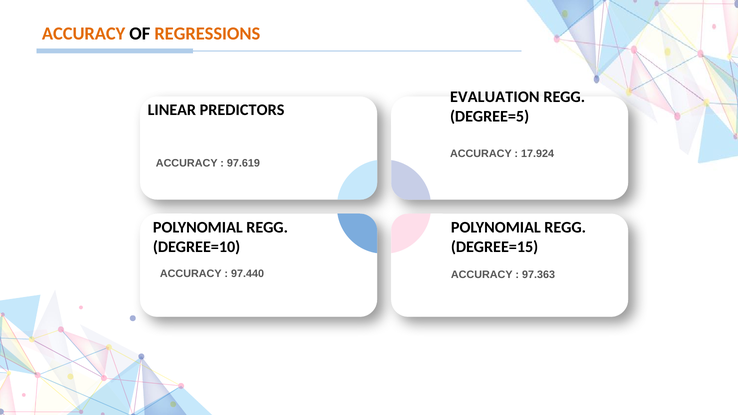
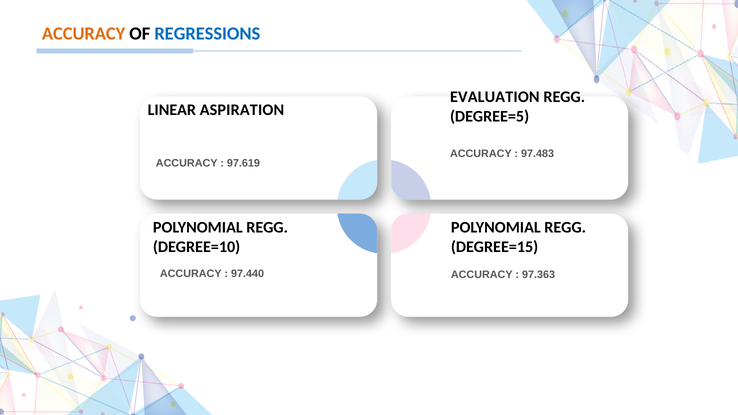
REGRESSIONS colour: orange -> blue
PREDICTORS: PREDICTORS -> ASPIRATION
17.924: 17.924 -> 97.483
